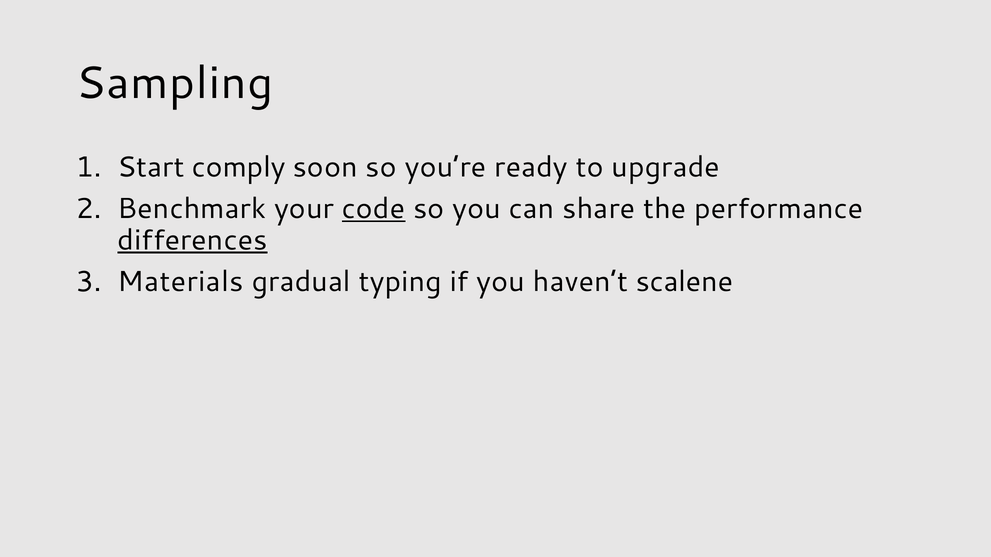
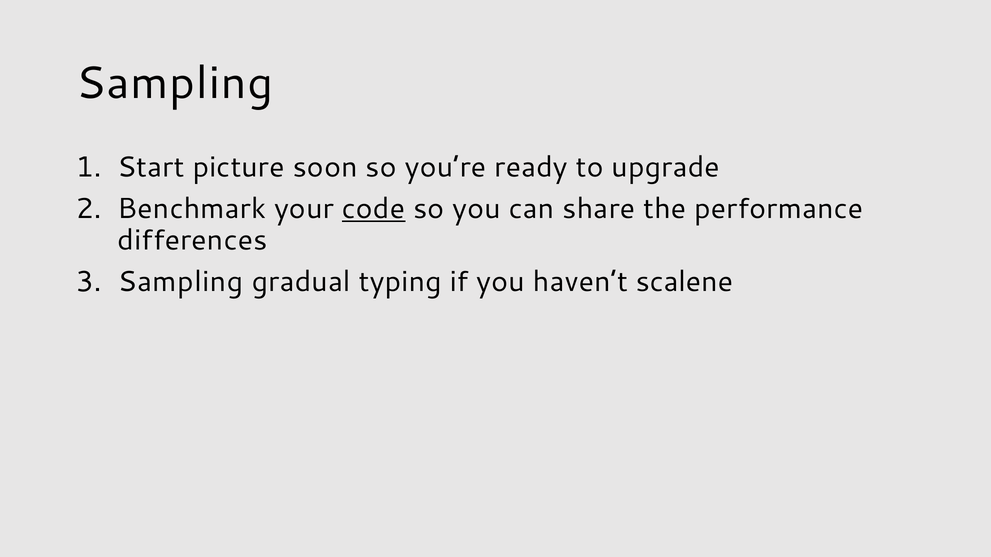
comply: comply -> picture
differences underline: present -> none
Materials at (180, 282): Materials -> Sampling
